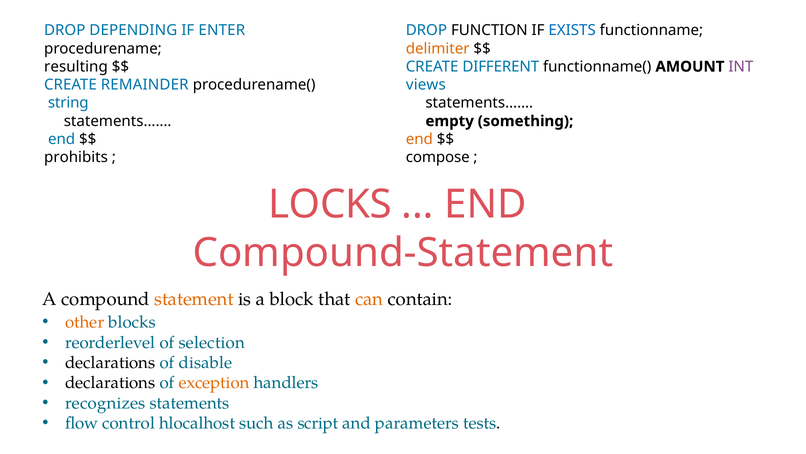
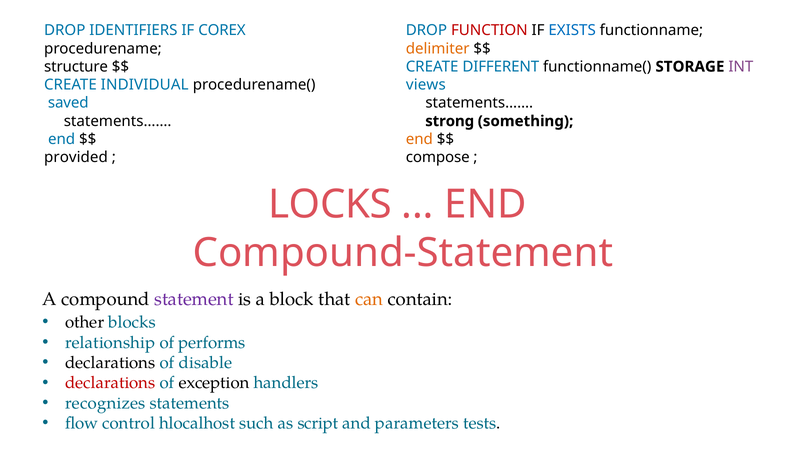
DEPENDING: DEPENDING -> IDENTIFIERS
ENTER: ENTER -> COREX
FUNCTION colour: black -> red
resulting: resulting -> structure
AMOUNT: AMOUNT -> STORAGE
REMAINDER: REMAINDER -> INDIVIDUAL
string: string -> saved
empty: empty -> strong
prohibits: prohibits -> provided
statement colour: orange -> purple
other colour: orange -> black
reorderlevel: reorderlevel -> relationship
selection: selection -> performs
declarations at (110, 382) colour: black -> red
exception colour: orange -> black
